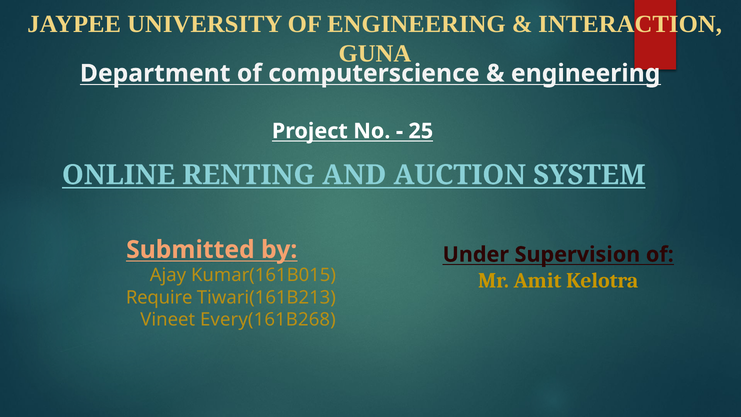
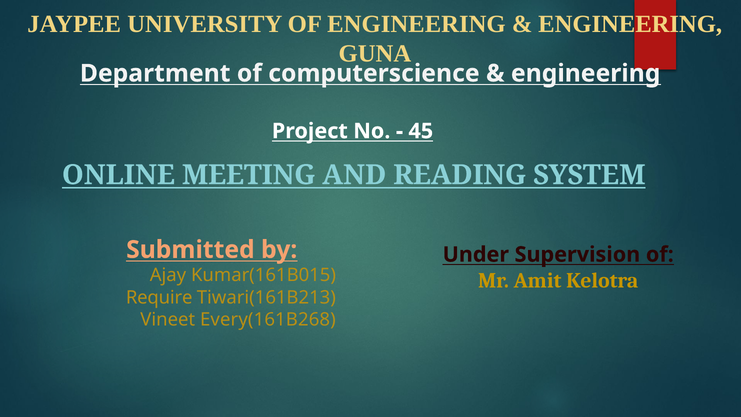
INTERACTION at (630, 24): INTERACTION -> ENGINEERING
25: 25 -> 45
RENTING: RENTING -> MEETING
AUCTION: AUCTION -> READING
